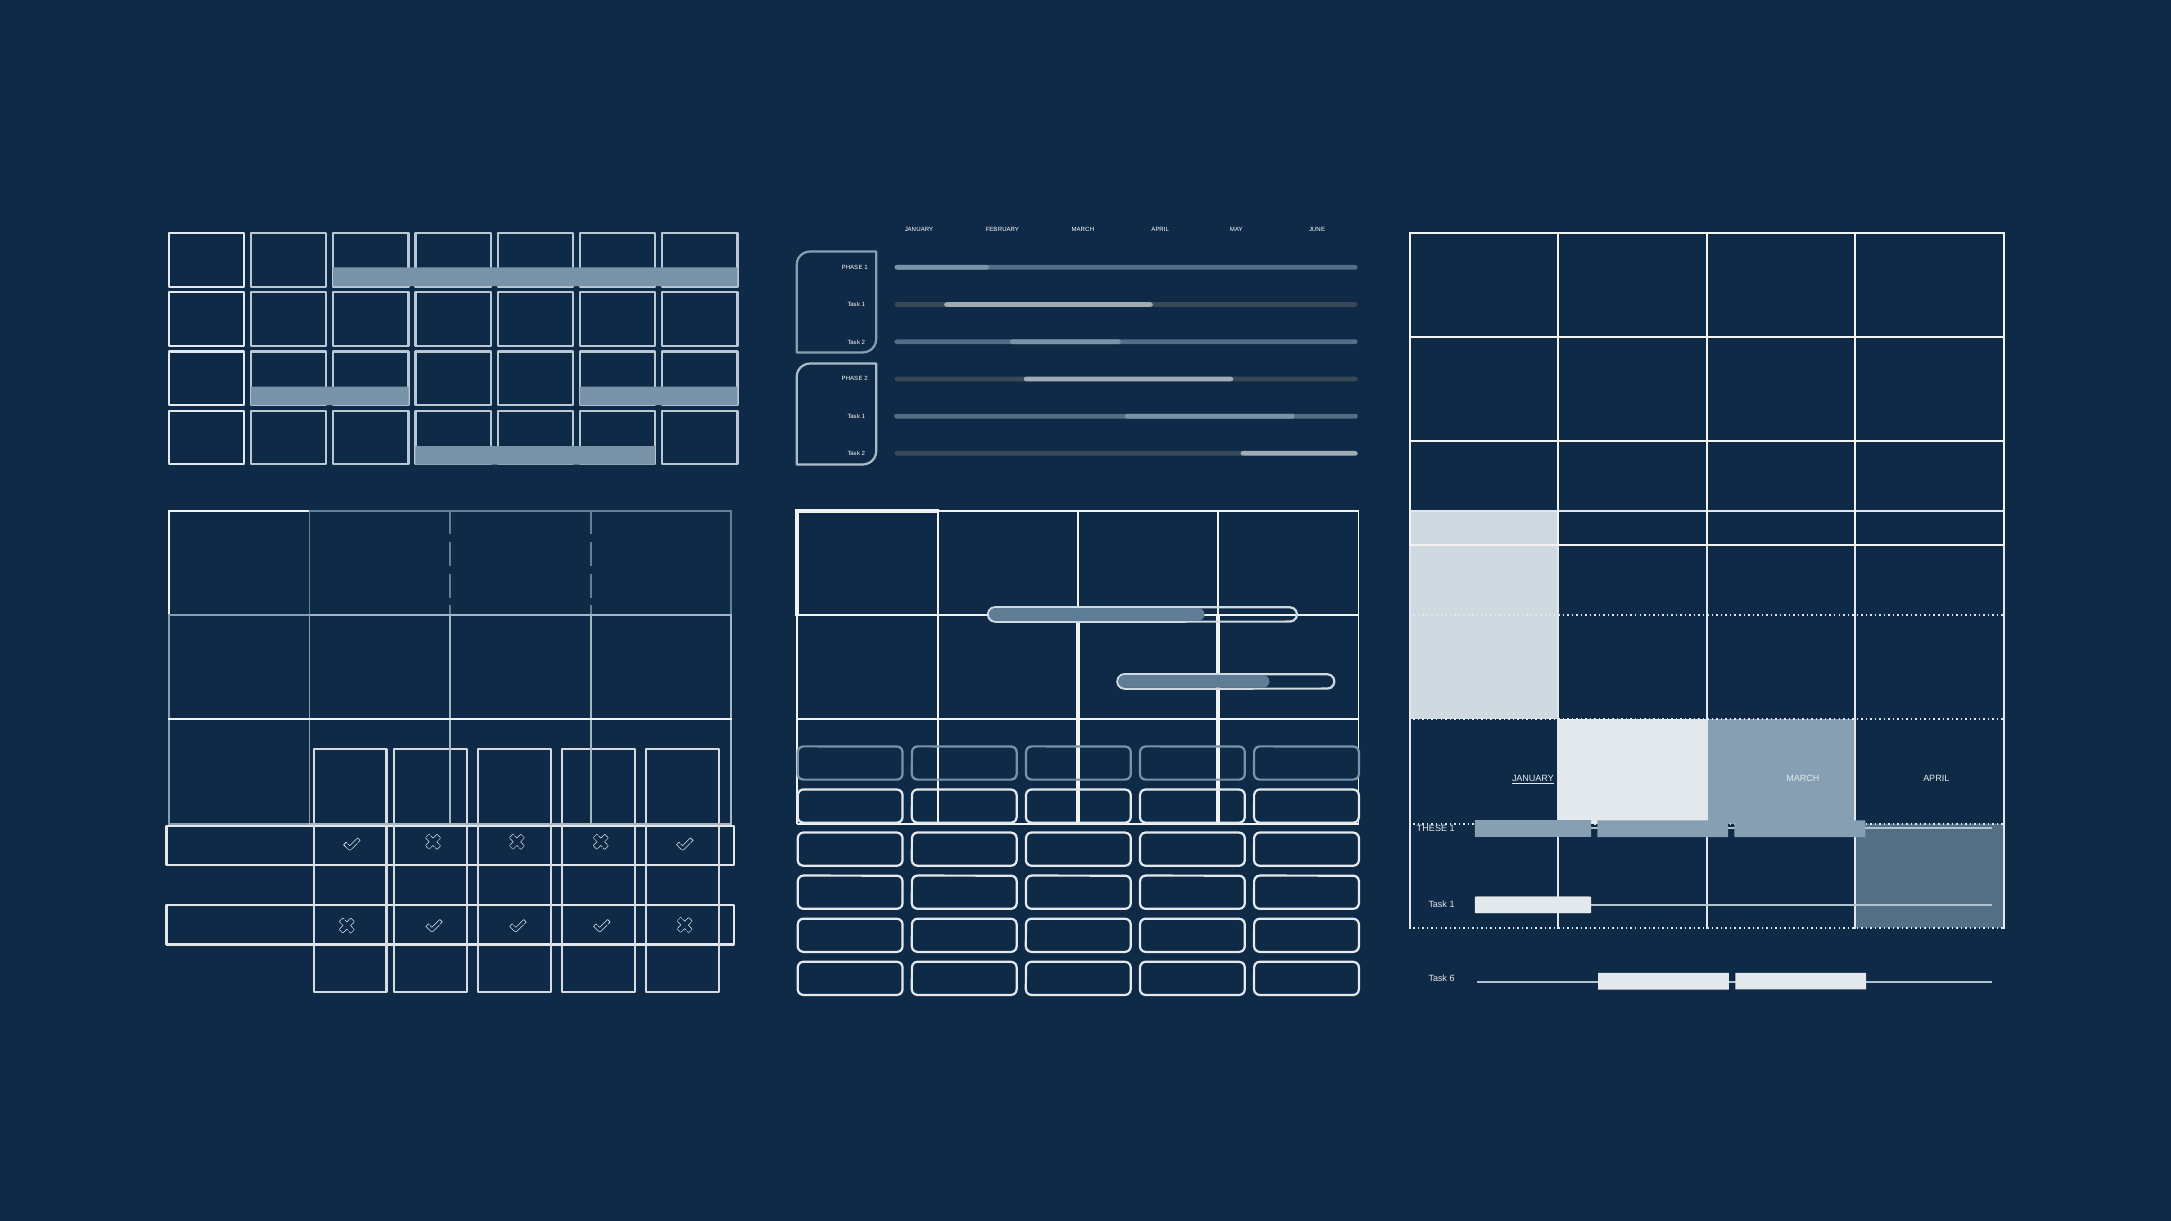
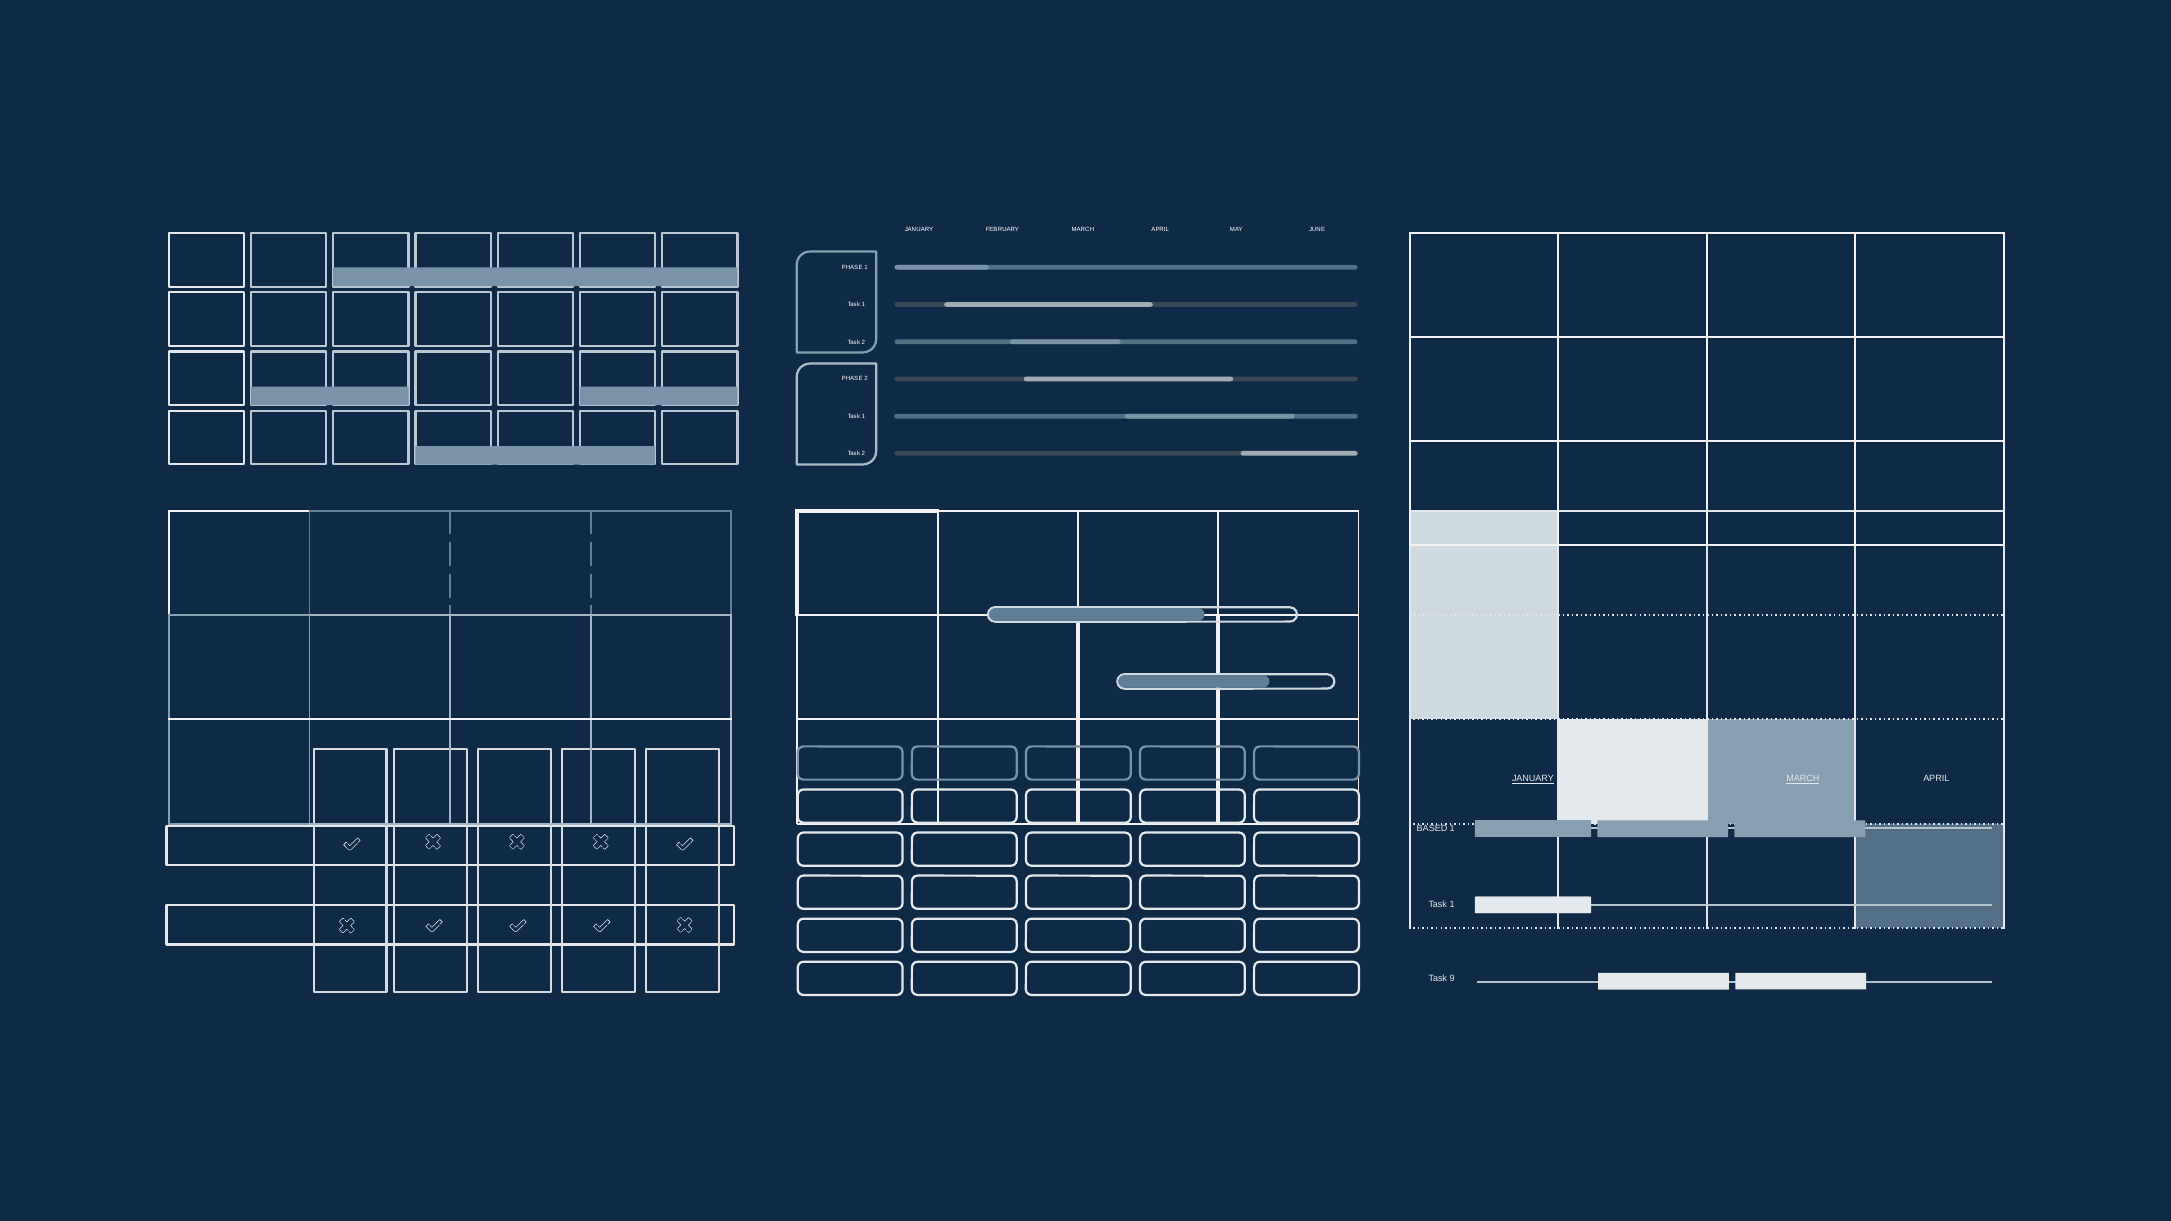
MARCH at (1803, 779) underline: none -> present
THESE: THESE -> BASED
6: 6 -> 9
